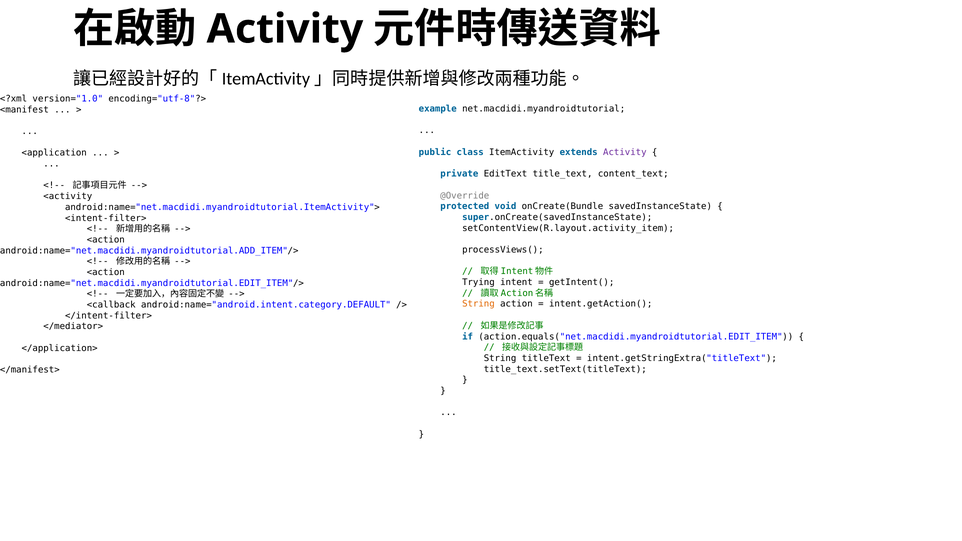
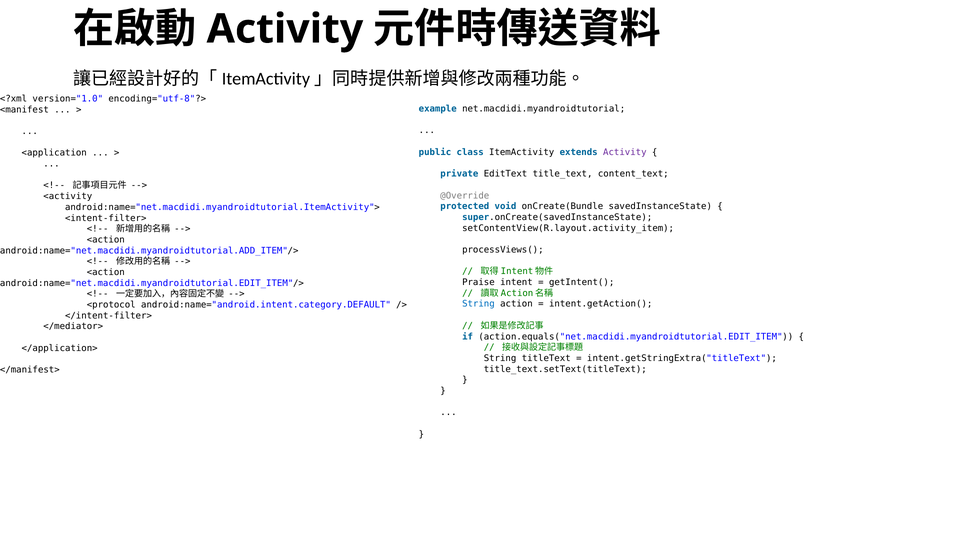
Trying: Trying -> Praise
String at (478, 304) colour: orange -> blue
<callback: <callback -> <protocol
